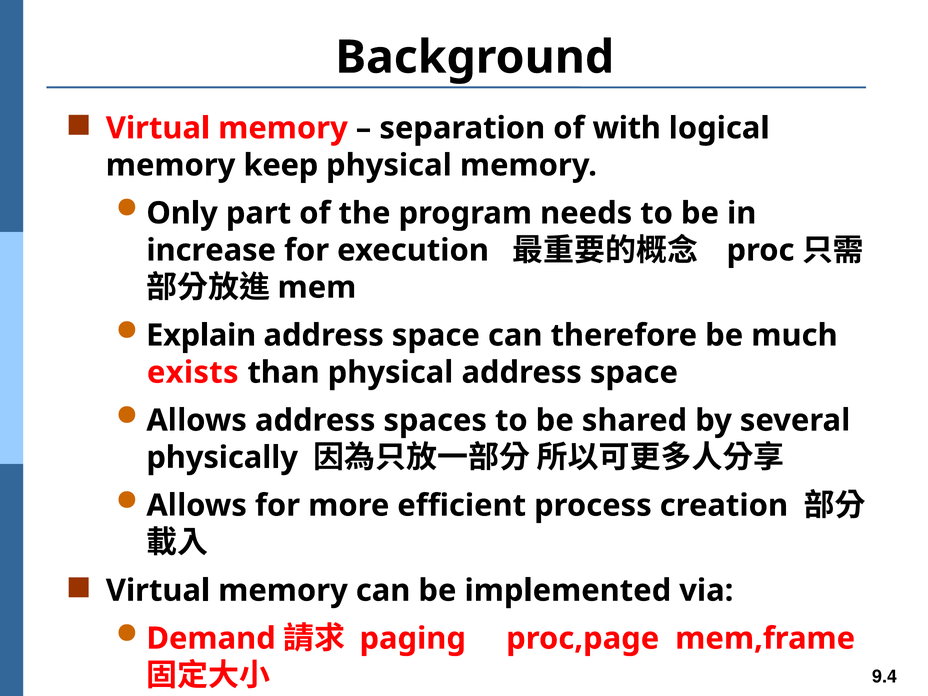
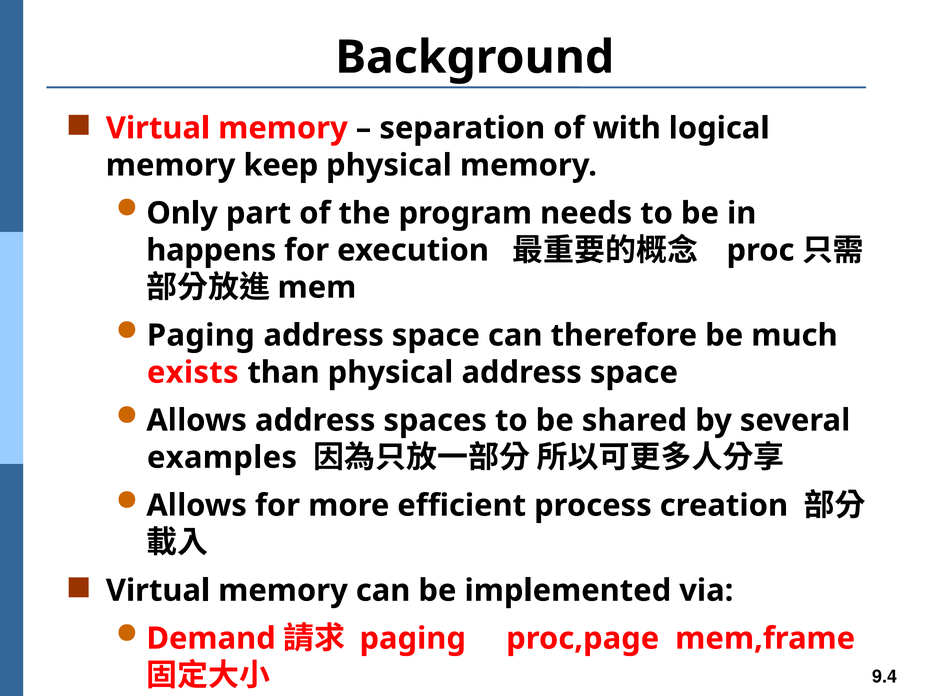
increase: increase -> happens
Explain at (201, 335): Explain -> Paging
physically: physically -> examples
